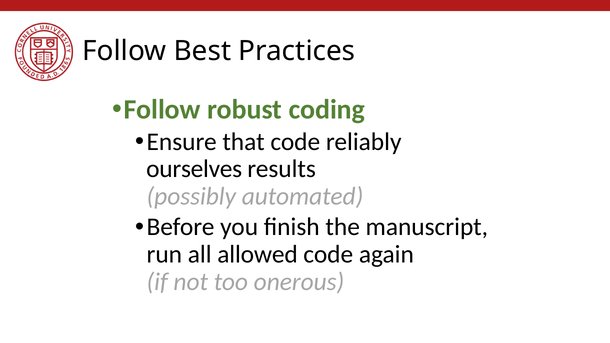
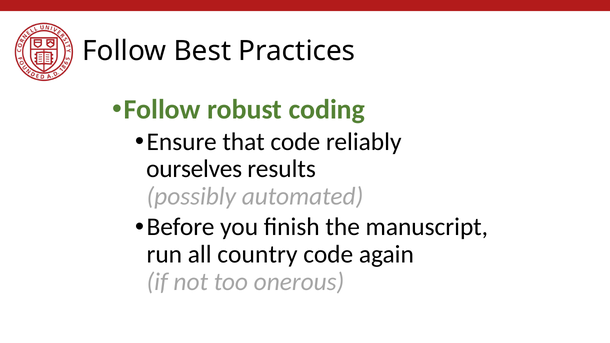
allowed: allowed -> country
